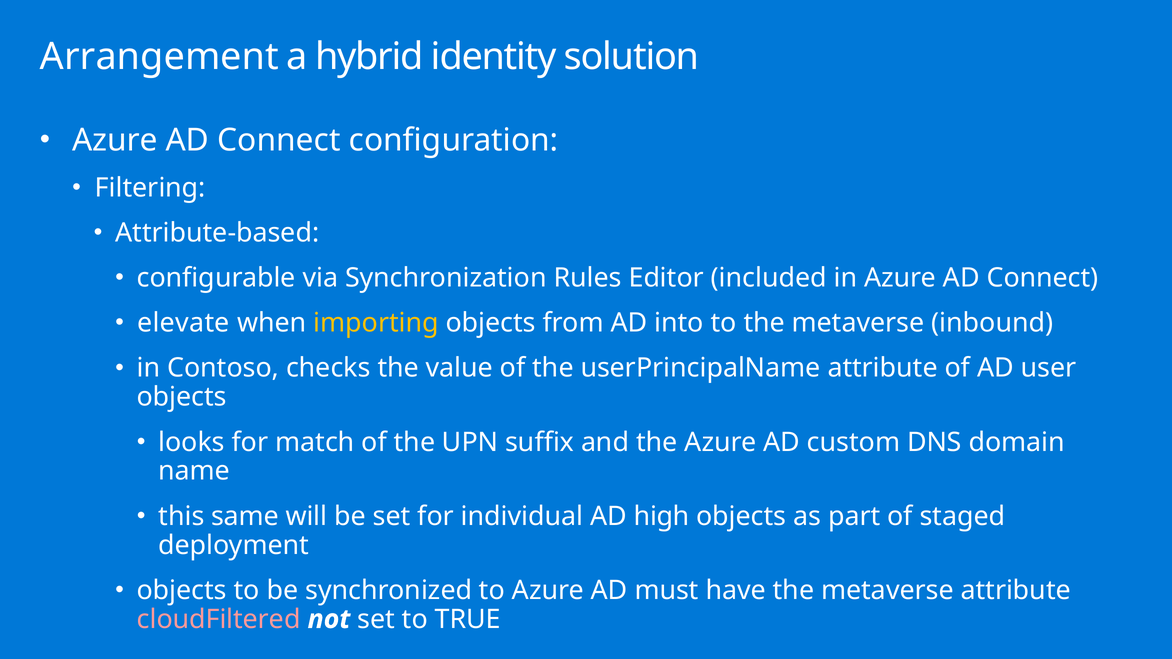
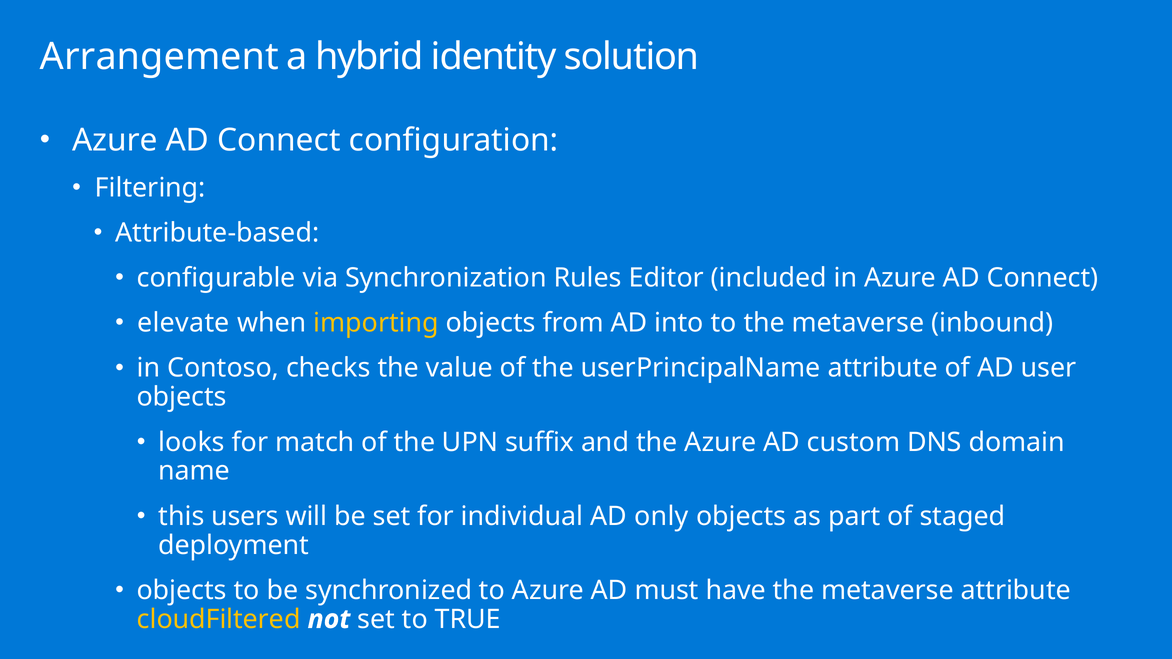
same: same -> users
high: high -> only
cloudFiltered colour: pink -> yellow
